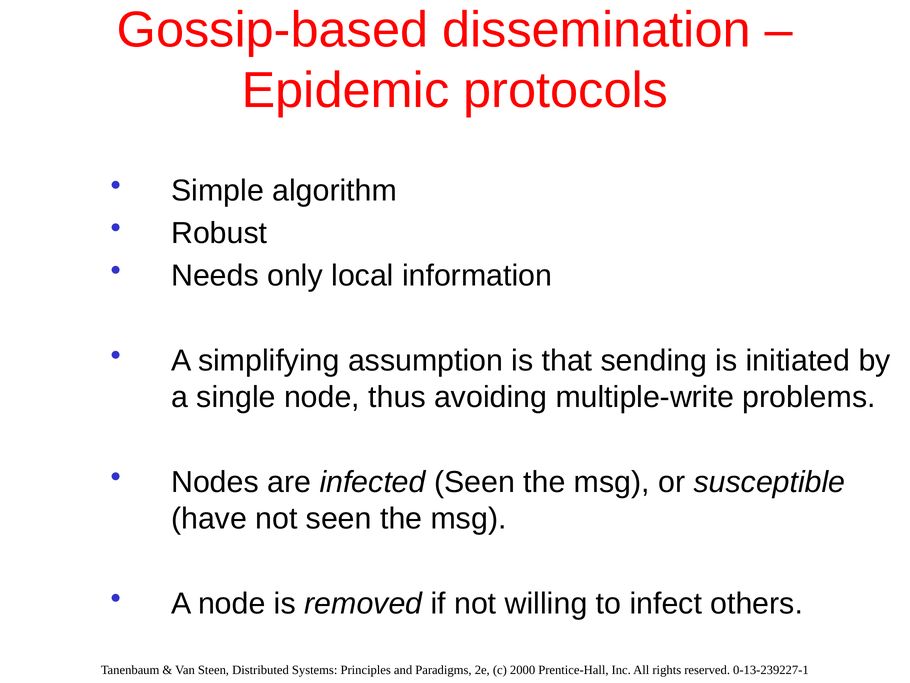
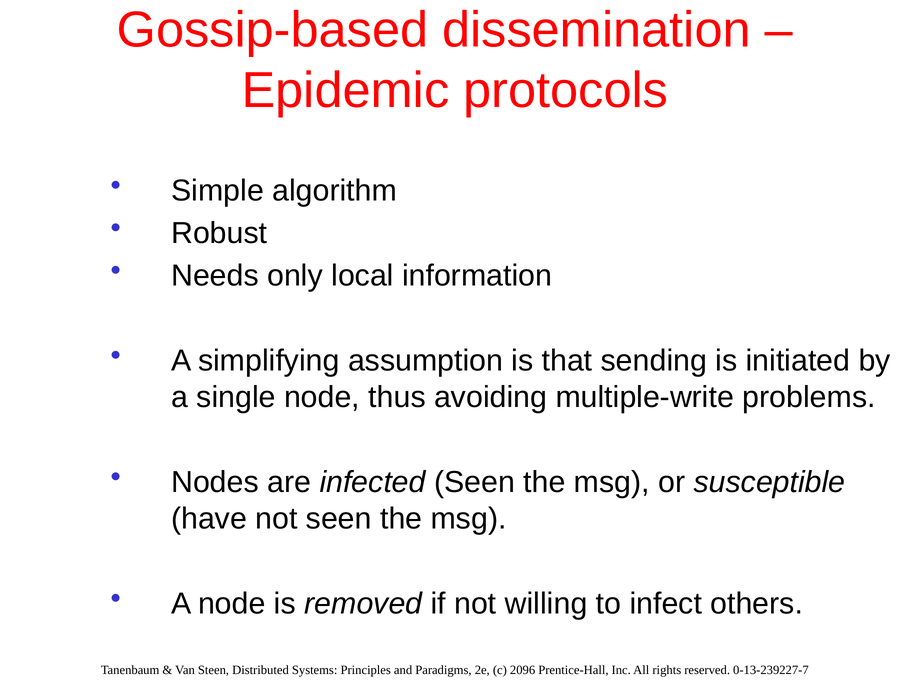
2000: 2000 -> 2096
0-13-239227-1: 0-13-239227-1 -> 0-13-239227-7
